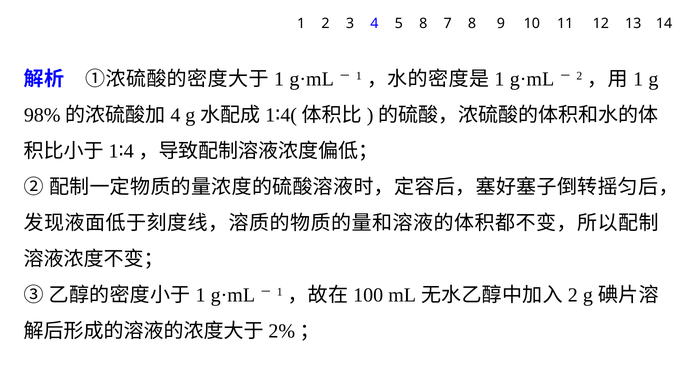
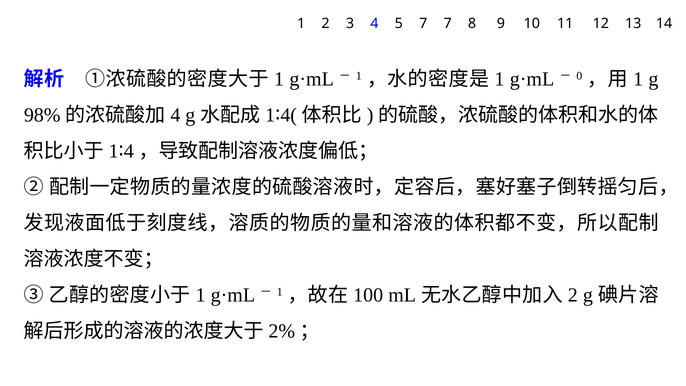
5 8: 8 -> 7
2 at (579, 76): 2 -> 0
